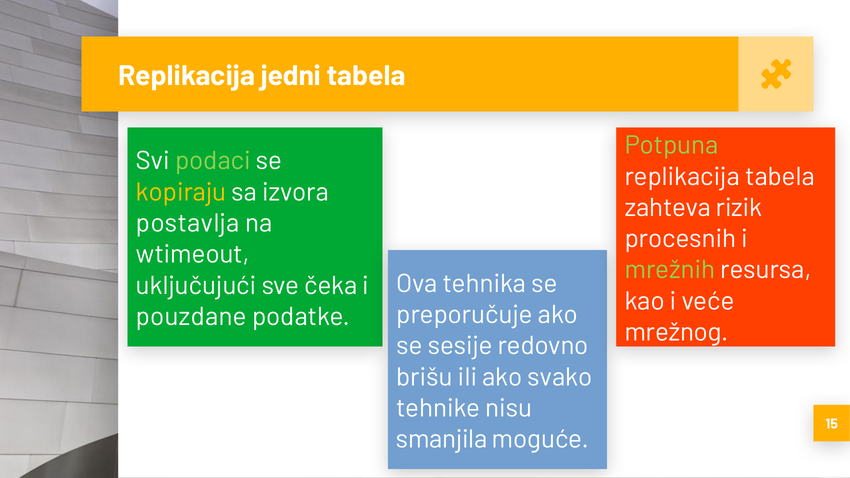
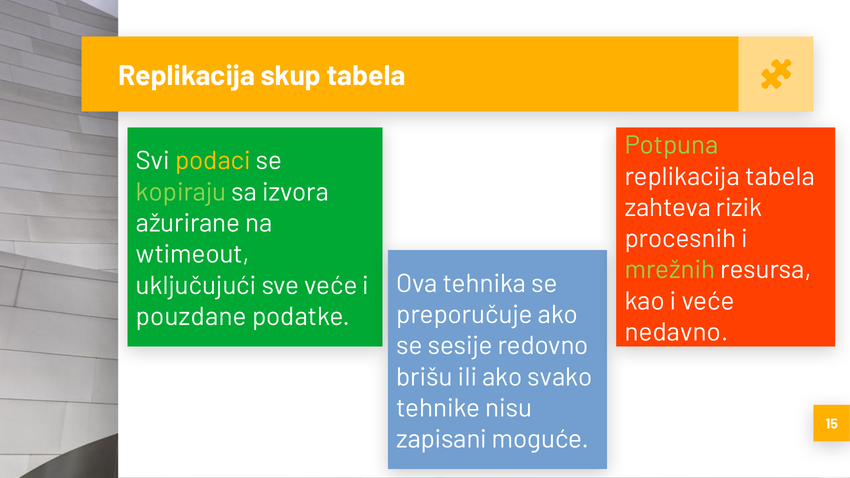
jedni: jedni -> skup
podaci colour: light green -> yellow
kopiraju colour: yellow -> light green
postavlja: postavlja -> ažurirane
sve čeka: čeka -> veće
mrežnog: mrežnog -> nedavno
smanjila: smanjila -> zapisani
